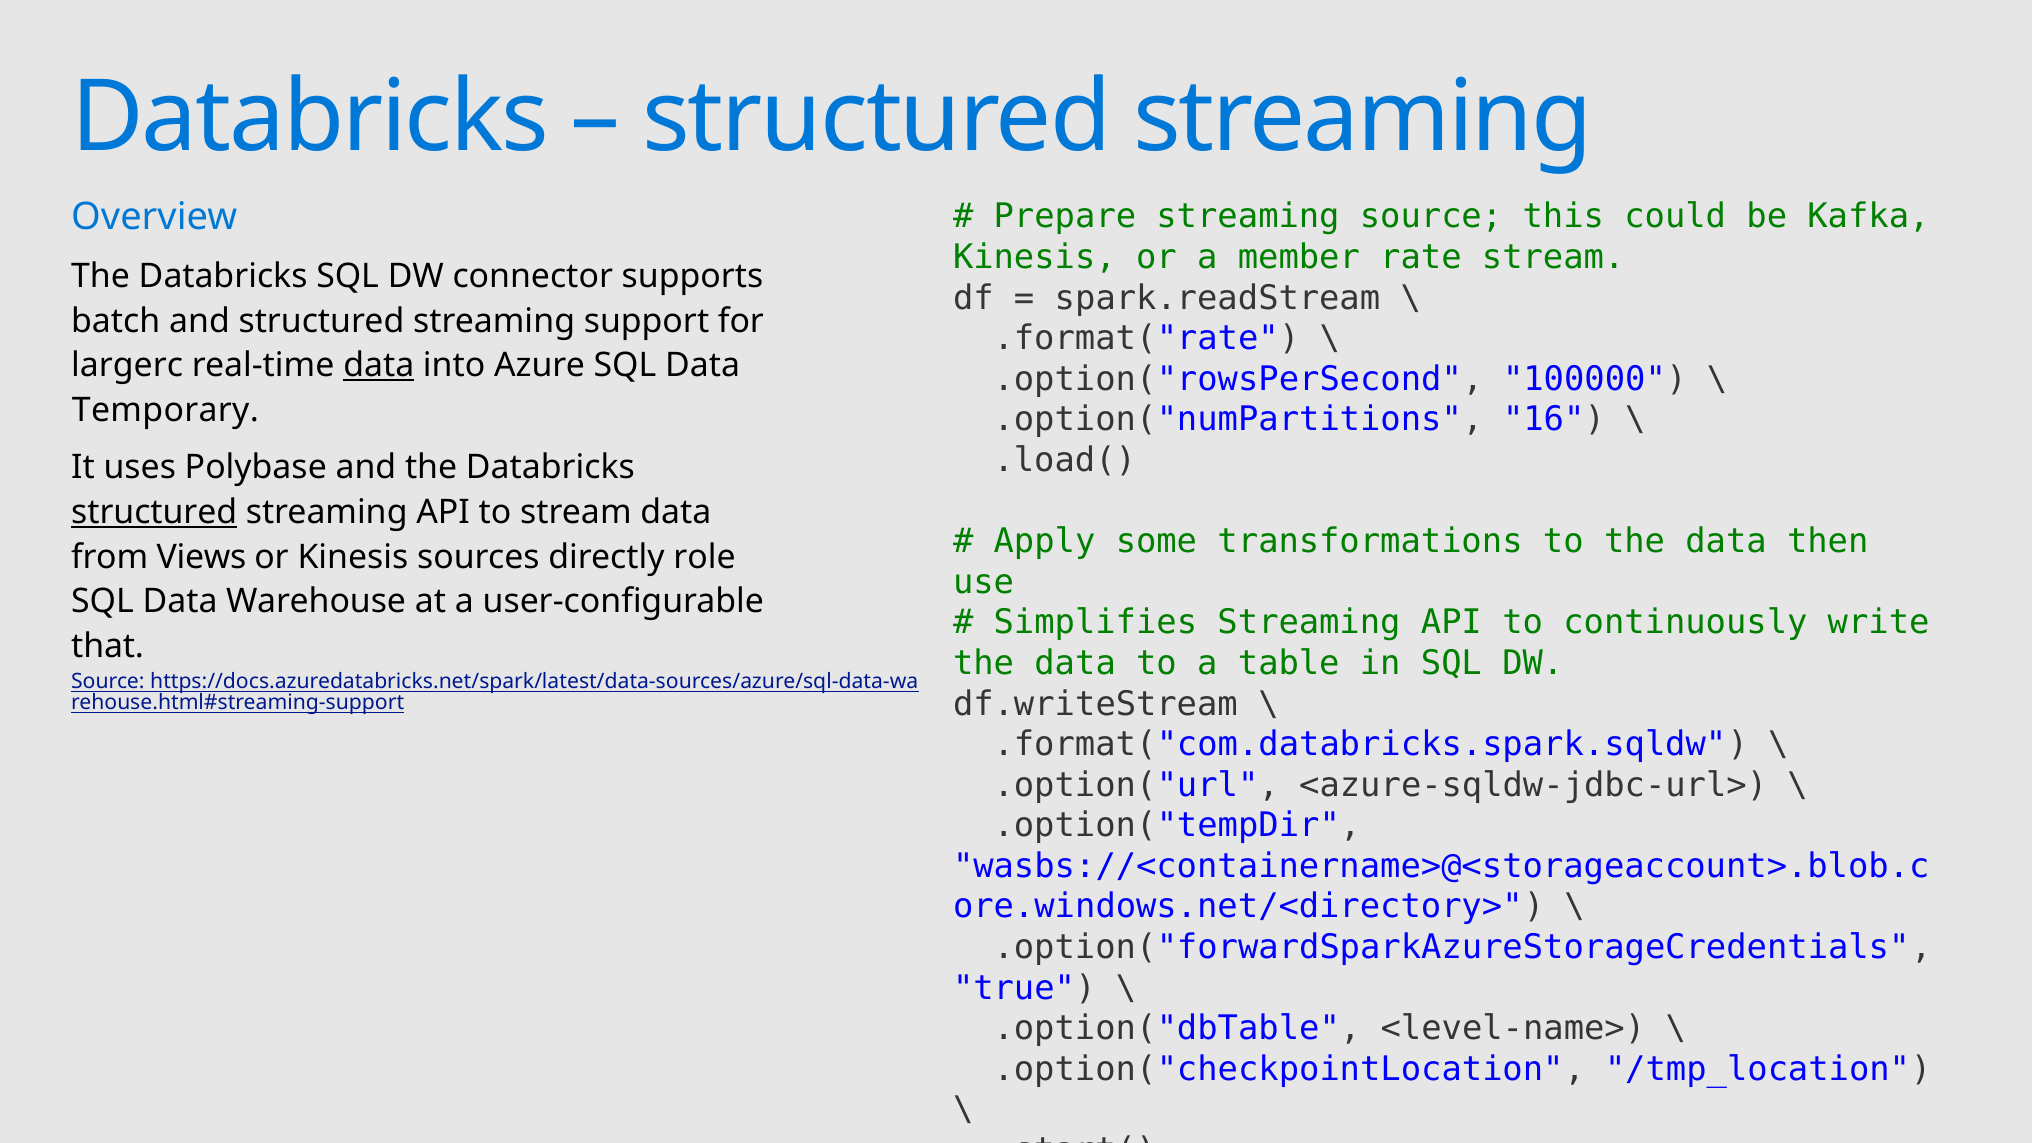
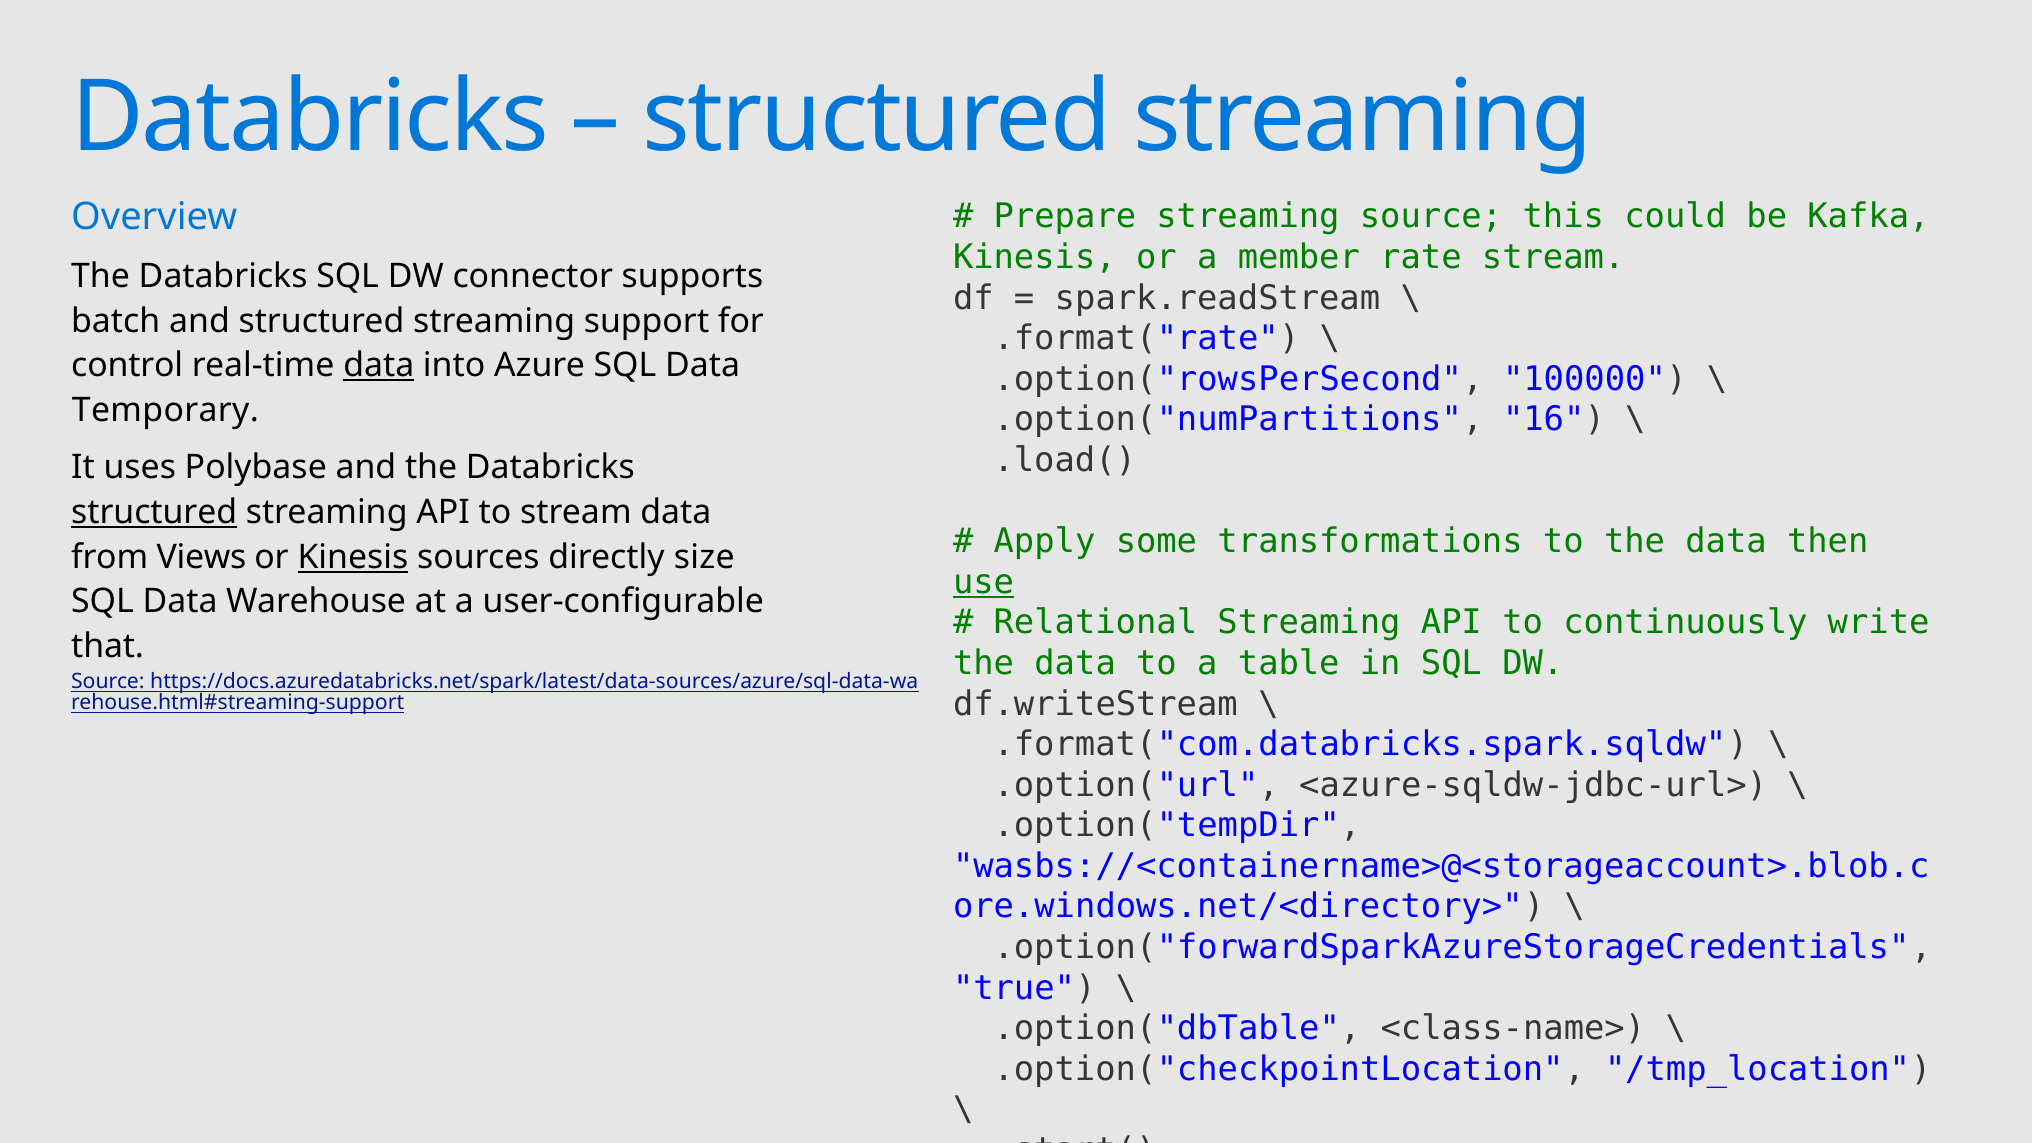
largerc: largerc -> control
Kinesis at (353, 557) underline: none -> present
role: role -> size
use underline: none -> present
Simplifies: Simplifies -> Relational
<level-name>: <level-name> -> <class-name>
